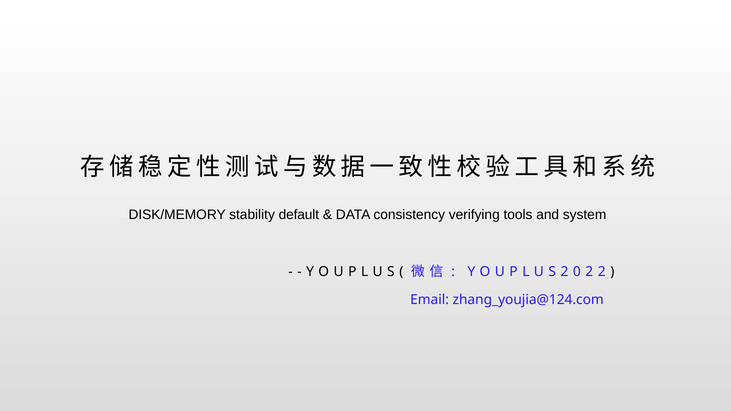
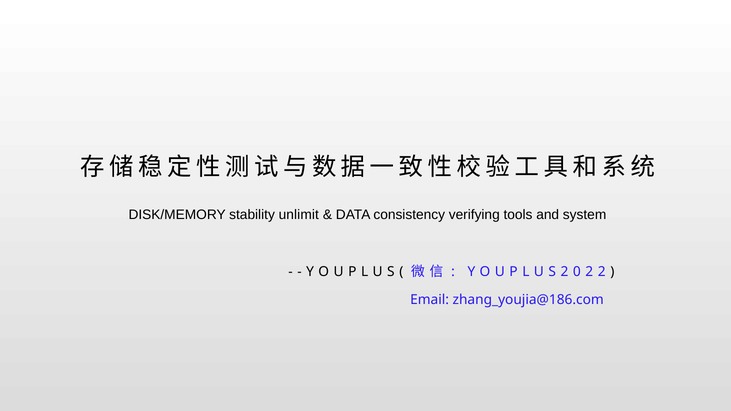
default: default -> unlimit
zhang_youjia@124.com: zhang_youjia@124.com -> zhang_youjia@186.com
